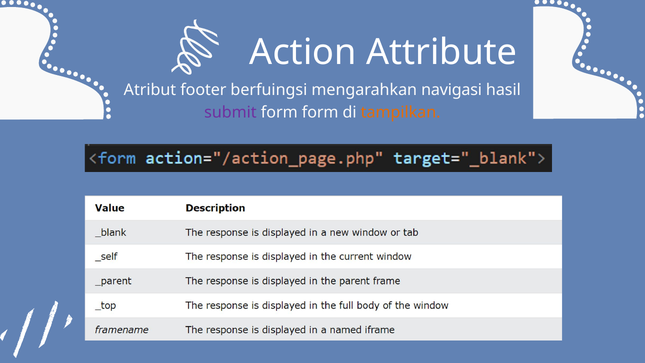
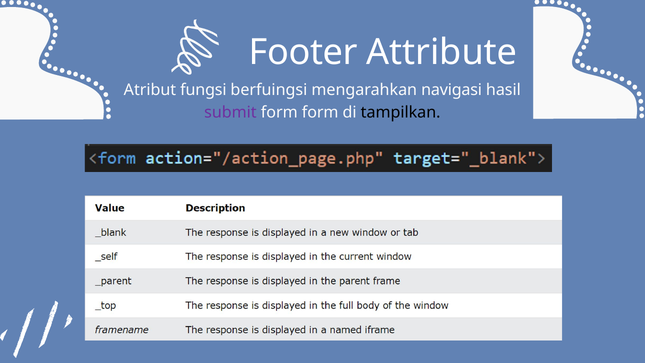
Action: Action -> Footer
footer: footer -> fungsi
tampilkan colour: orange -> black
